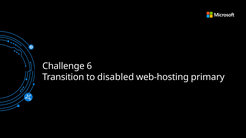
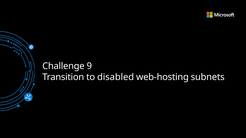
6: 6 -> 9
primary: primary -> subnets
